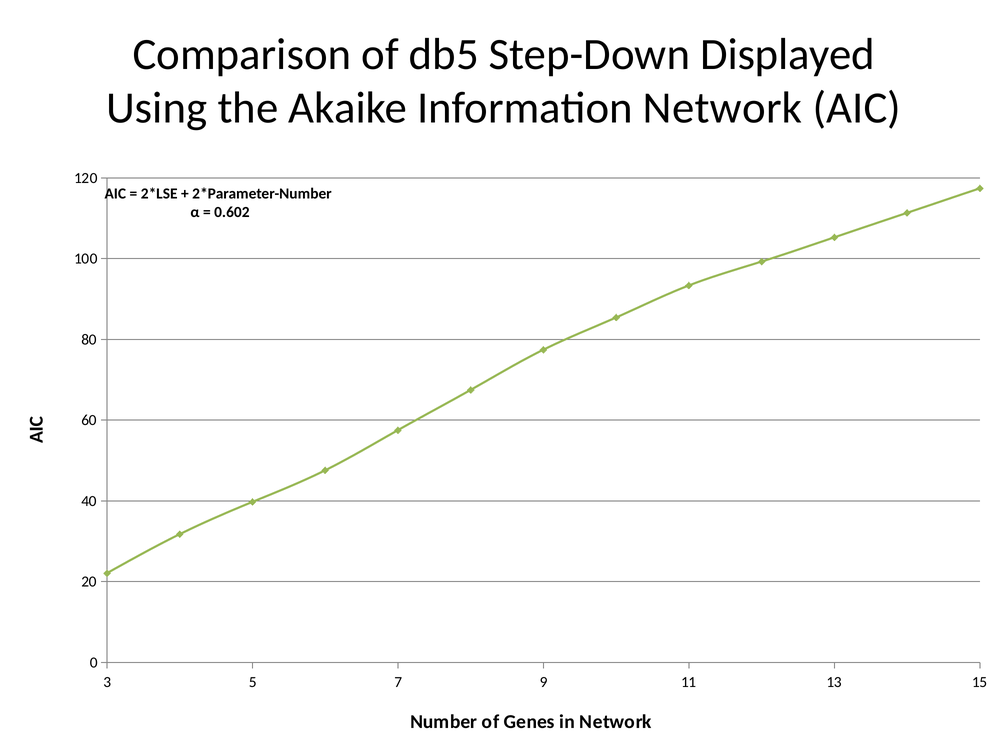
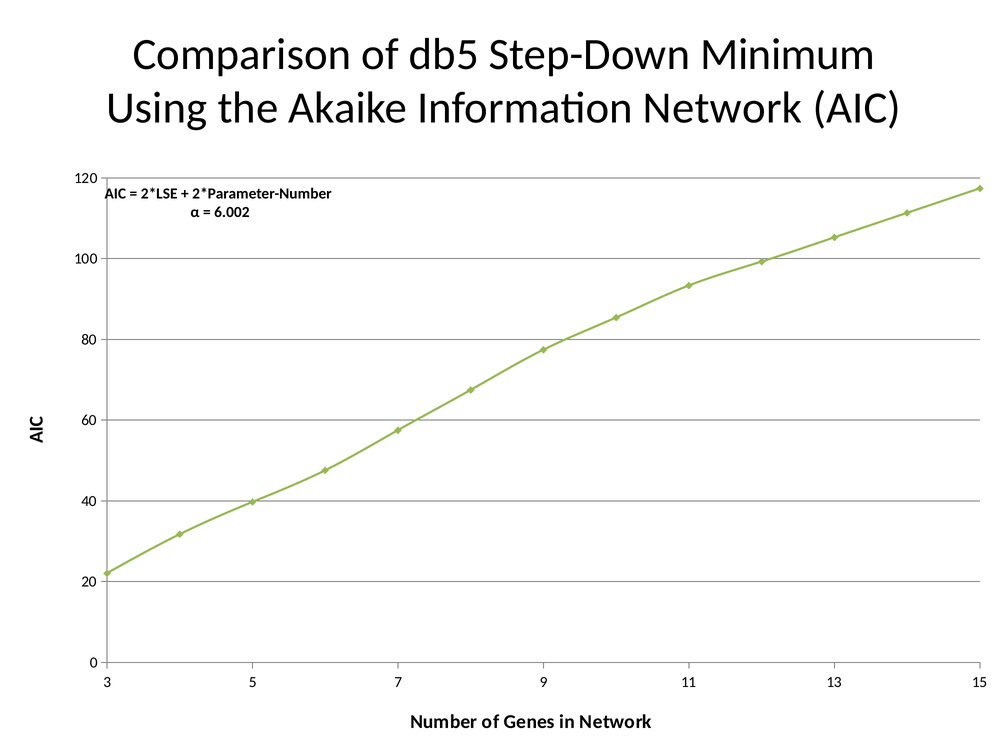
Displayed: Displayed -> Minimum
0.602: 0.602 -> 6.002
